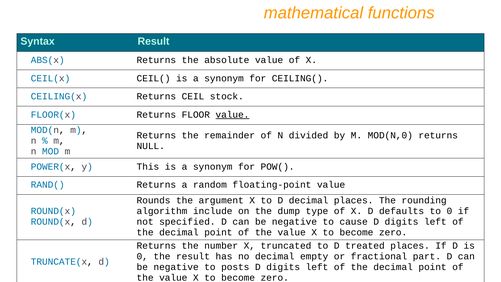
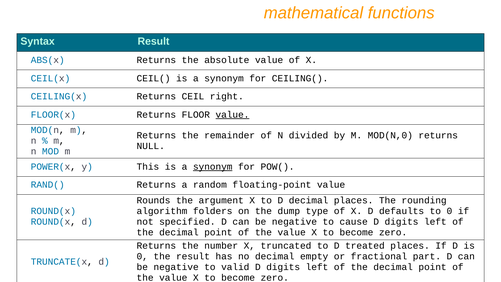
stock: stock -> right
synonym at (213, 167) underline: none -> present
include: include -> folders
posts: posts -> valid
